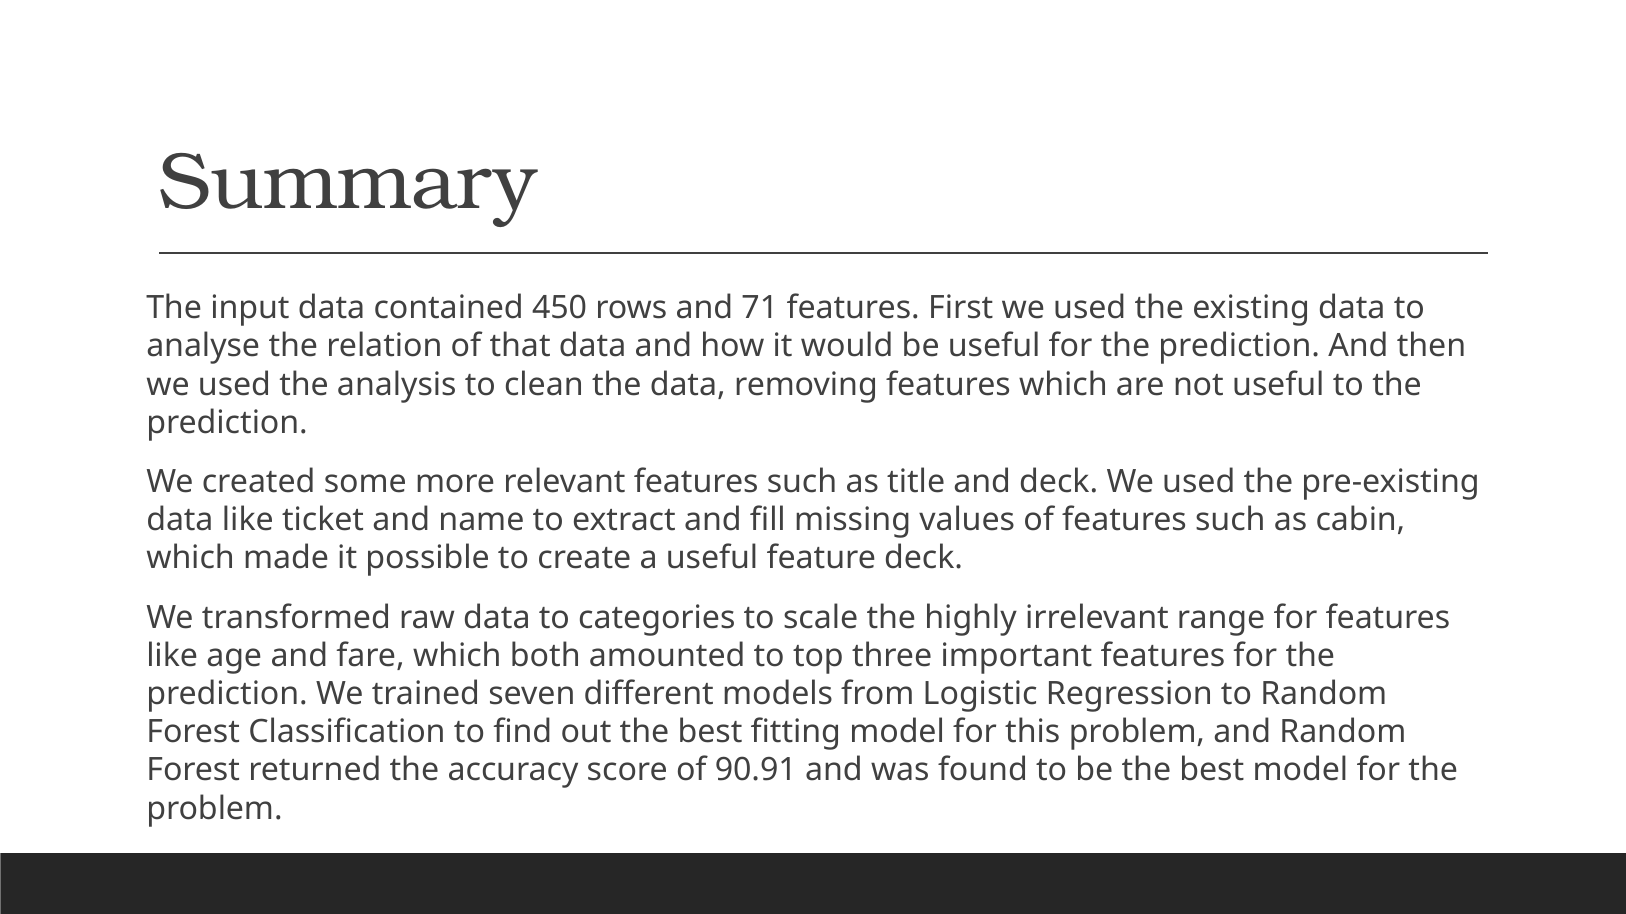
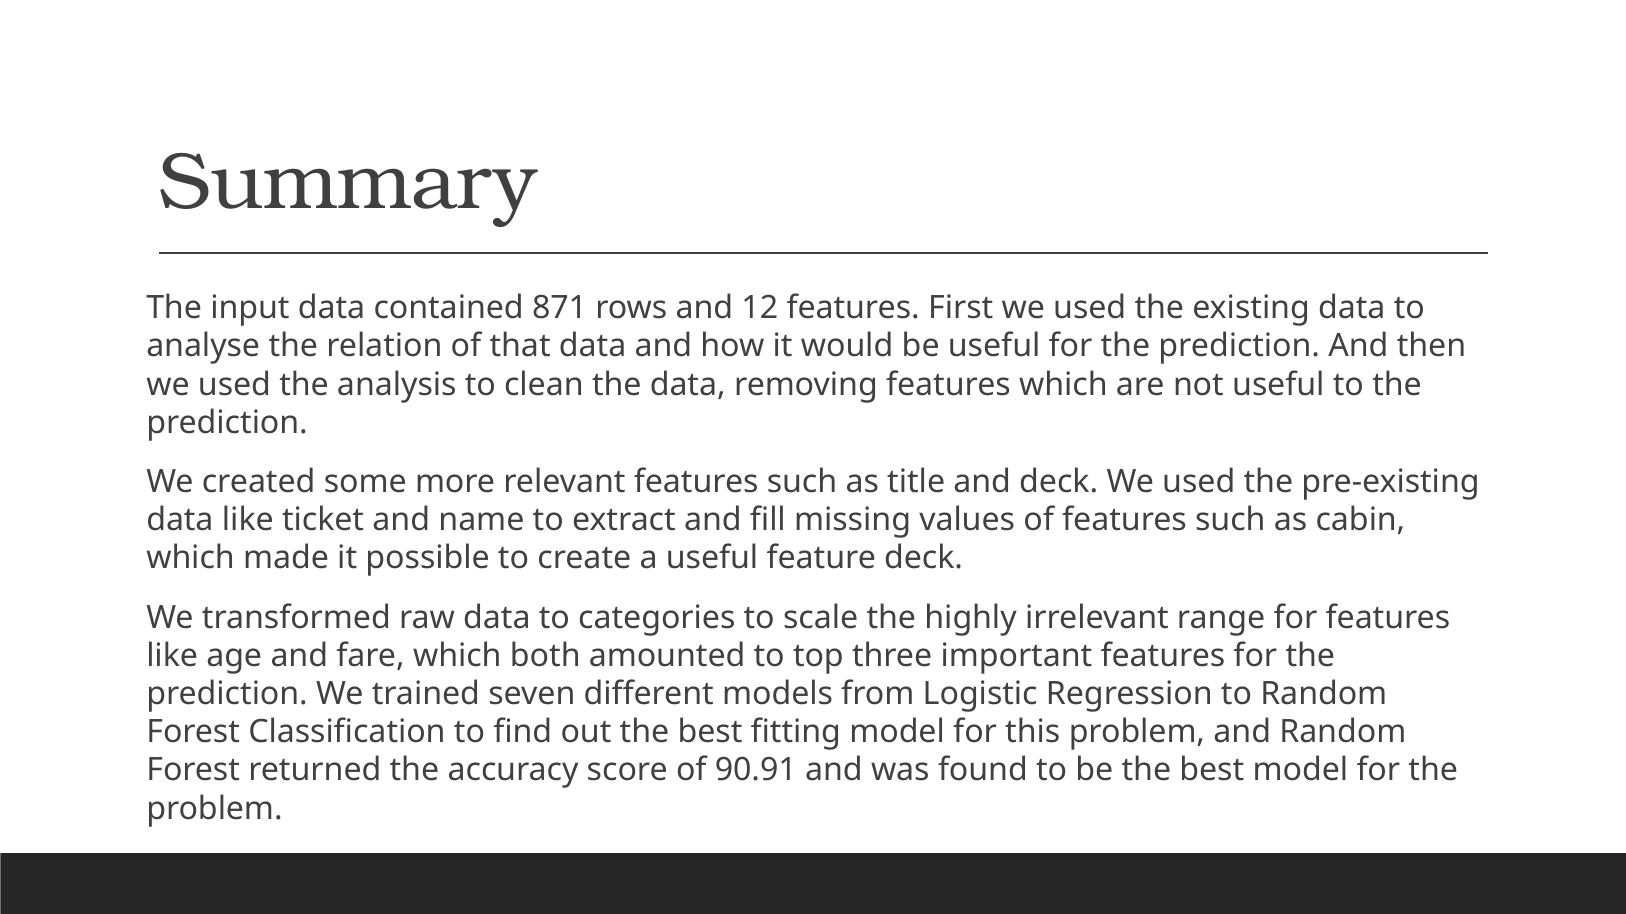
450: 450 -> 871
71: 71 -> 12
